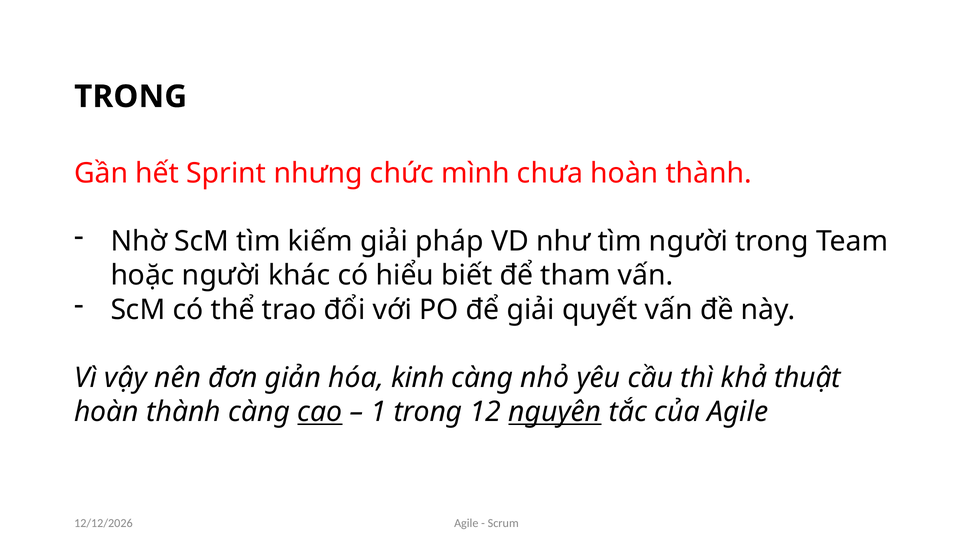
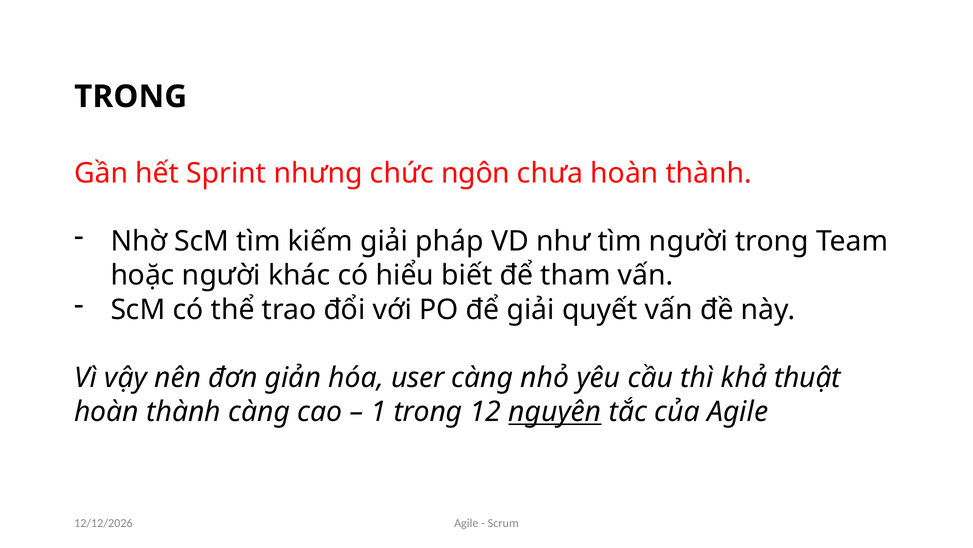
mình: mình -> ngôn
kinh: kinh -> user
cao underline: present -> none
